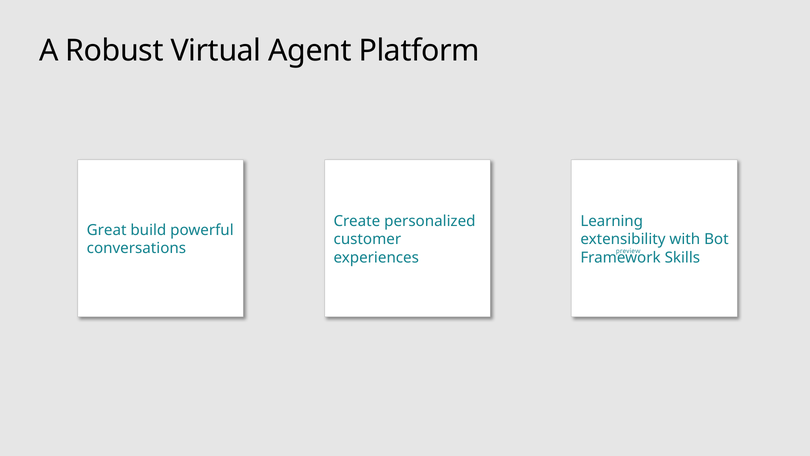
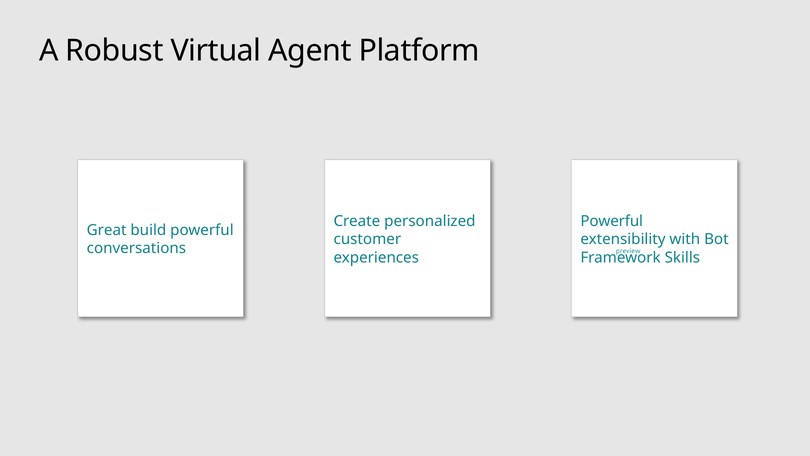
Learning at (612, 221): Learning -> Powerful
